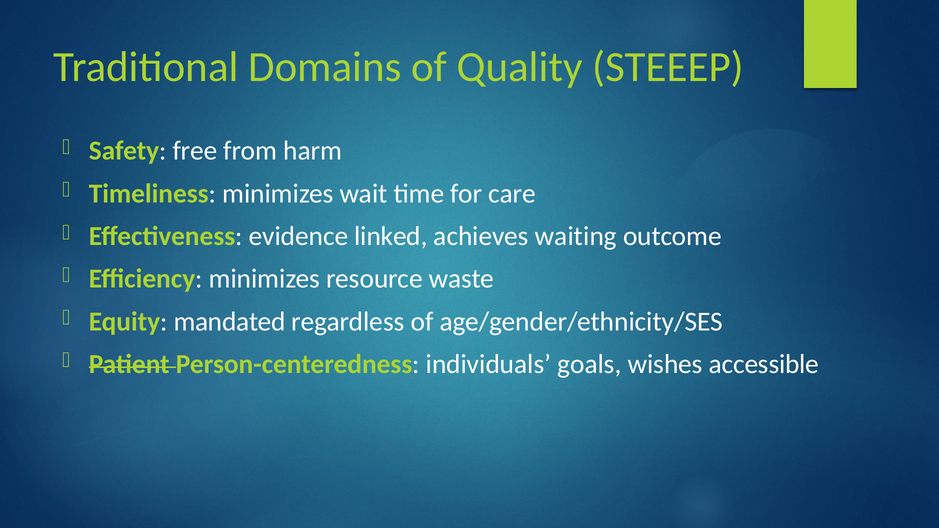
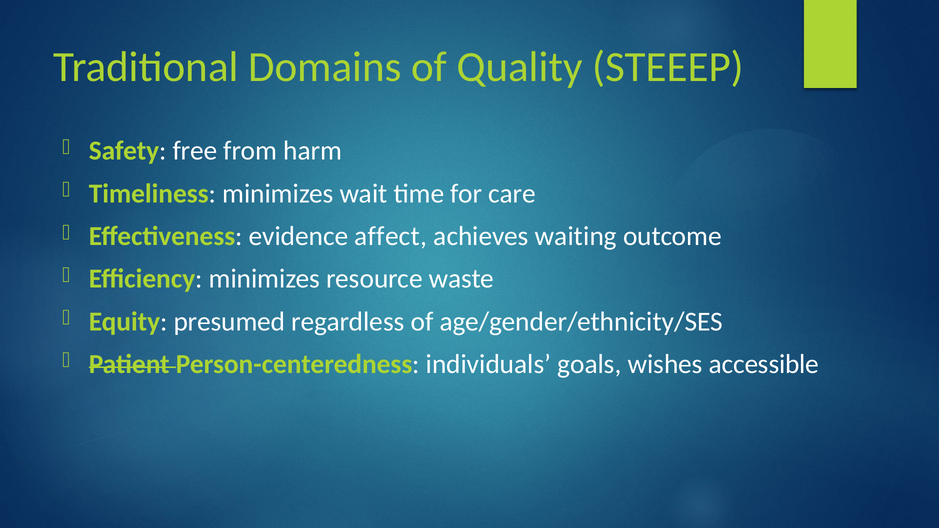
linked: linked -> affect
mandated: mandated -> presumed
